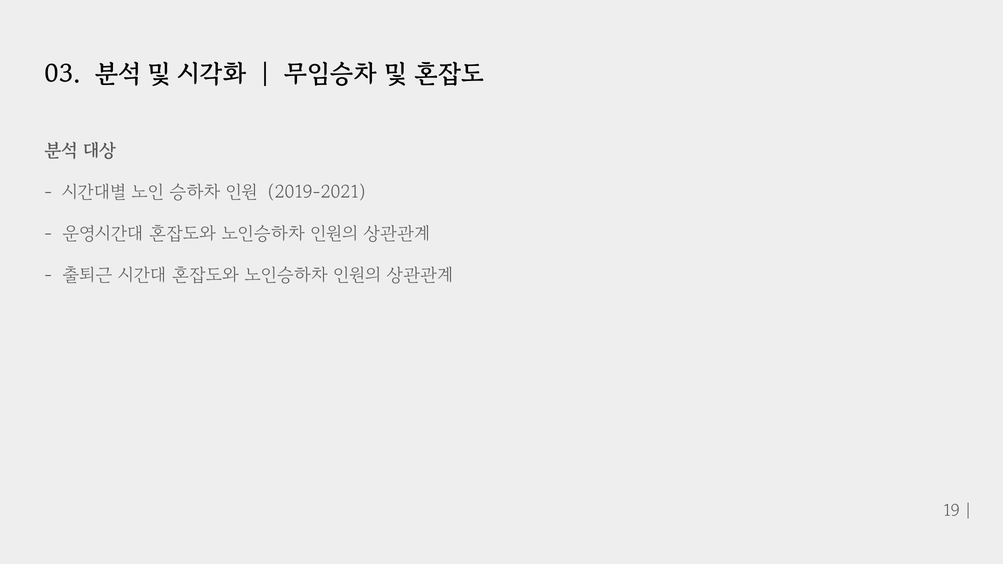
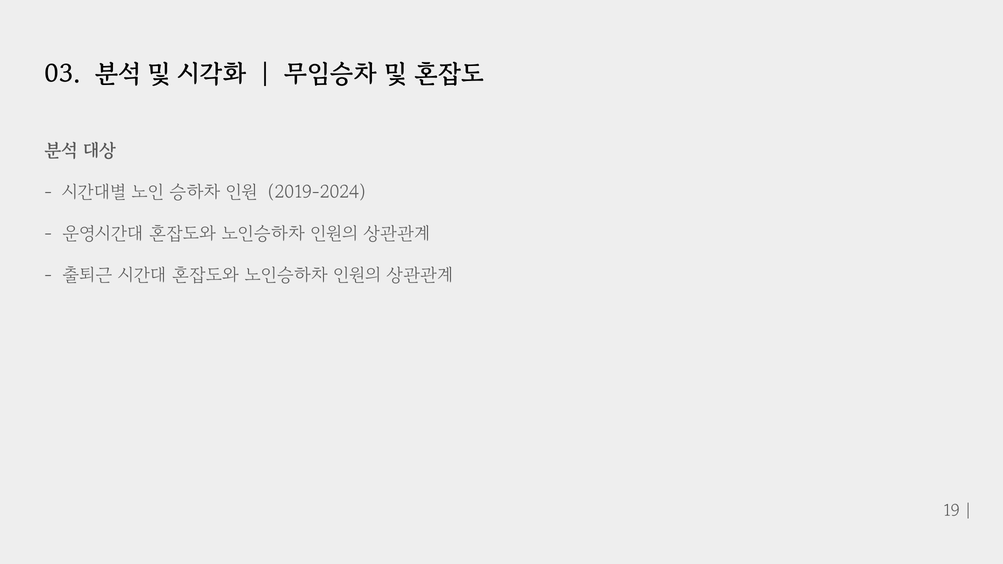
2019-2021: 2019-2021 -> 2019-2024
